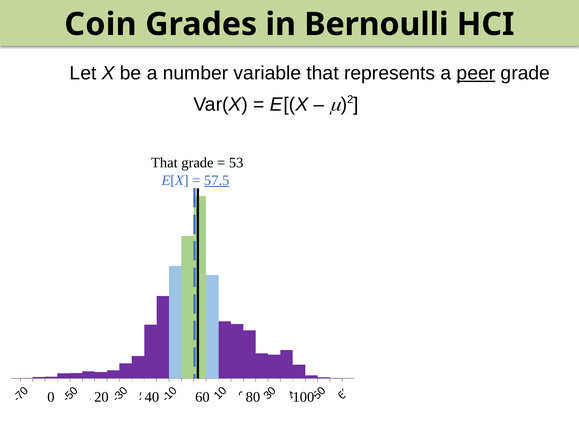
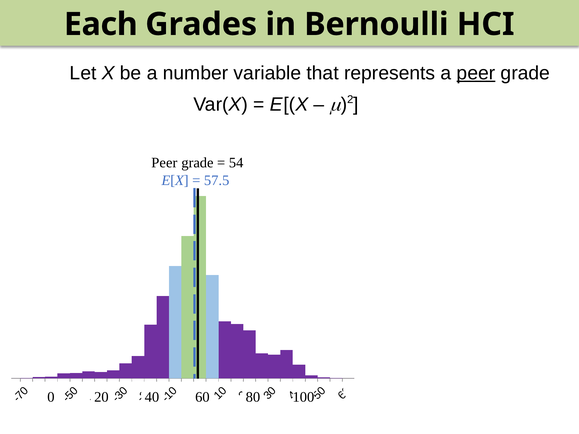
Coin: Coin -> Each
That at (164, 163): That -> Peer
53: 53 -> 54
57.5 underline: present -> none
